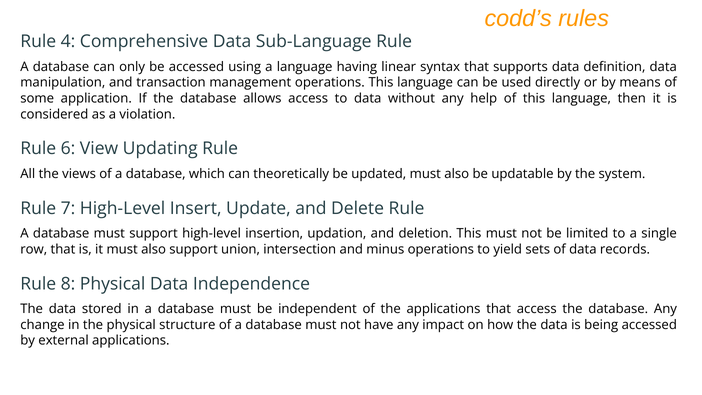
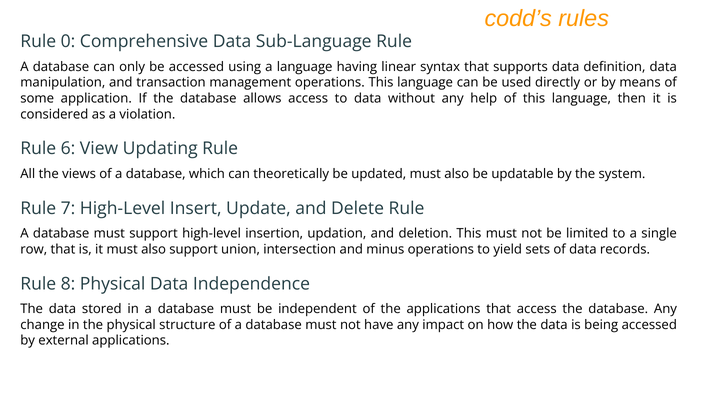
4: 4 -> 0
